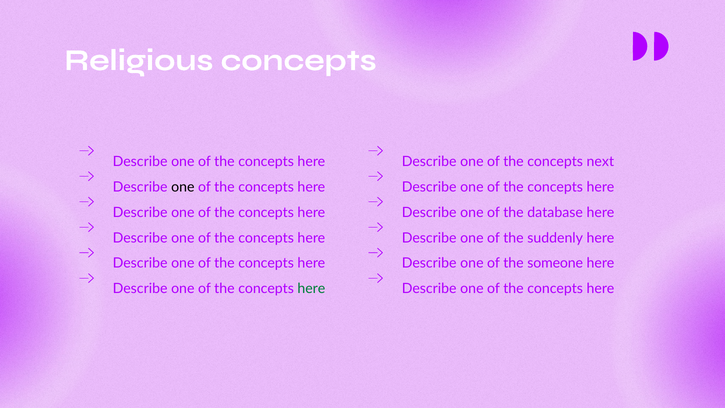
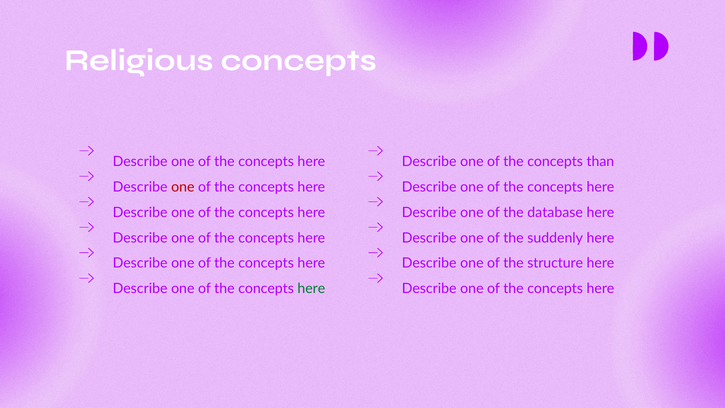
next: next -> than
one at (183, 187) colour: black -> red
someone: someone -> structure
